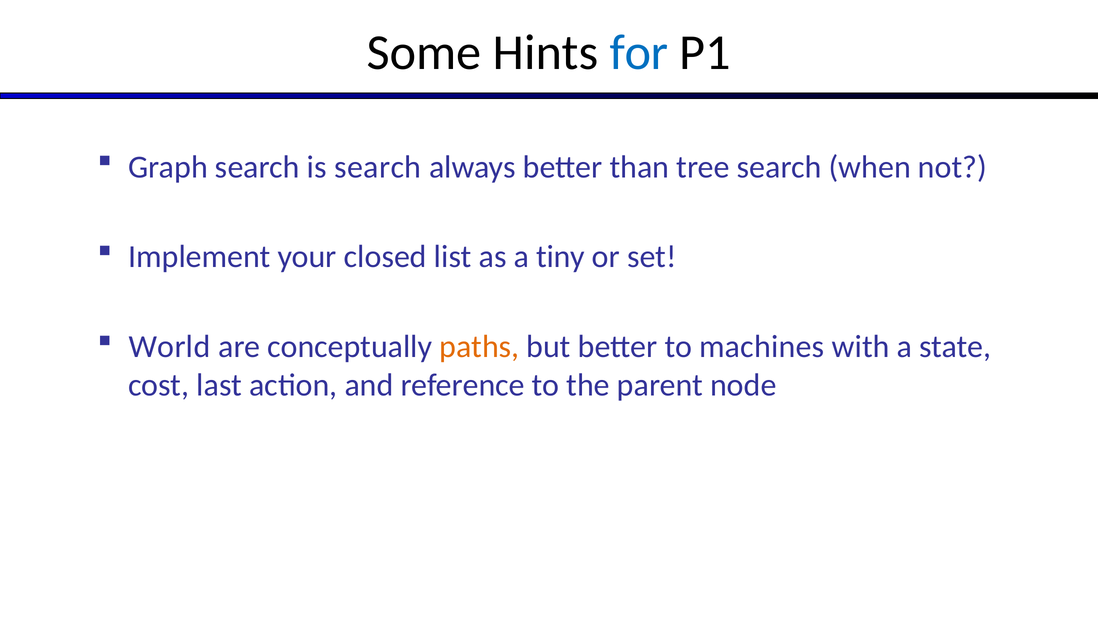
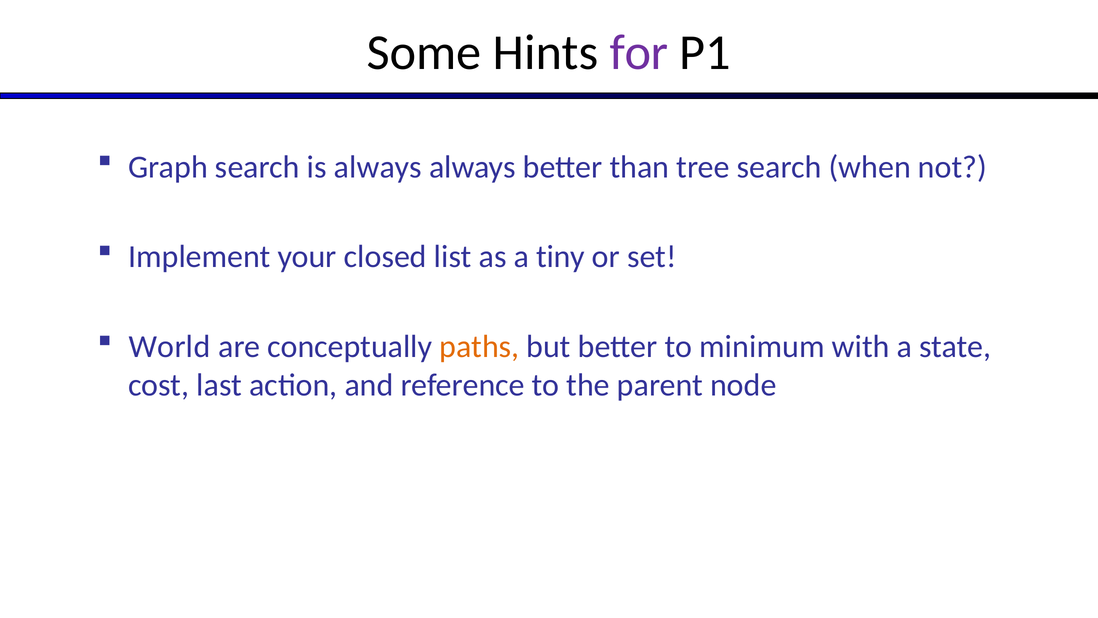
for colour: blue -> purple
is search: search -> always
machines: machines -> minimum
